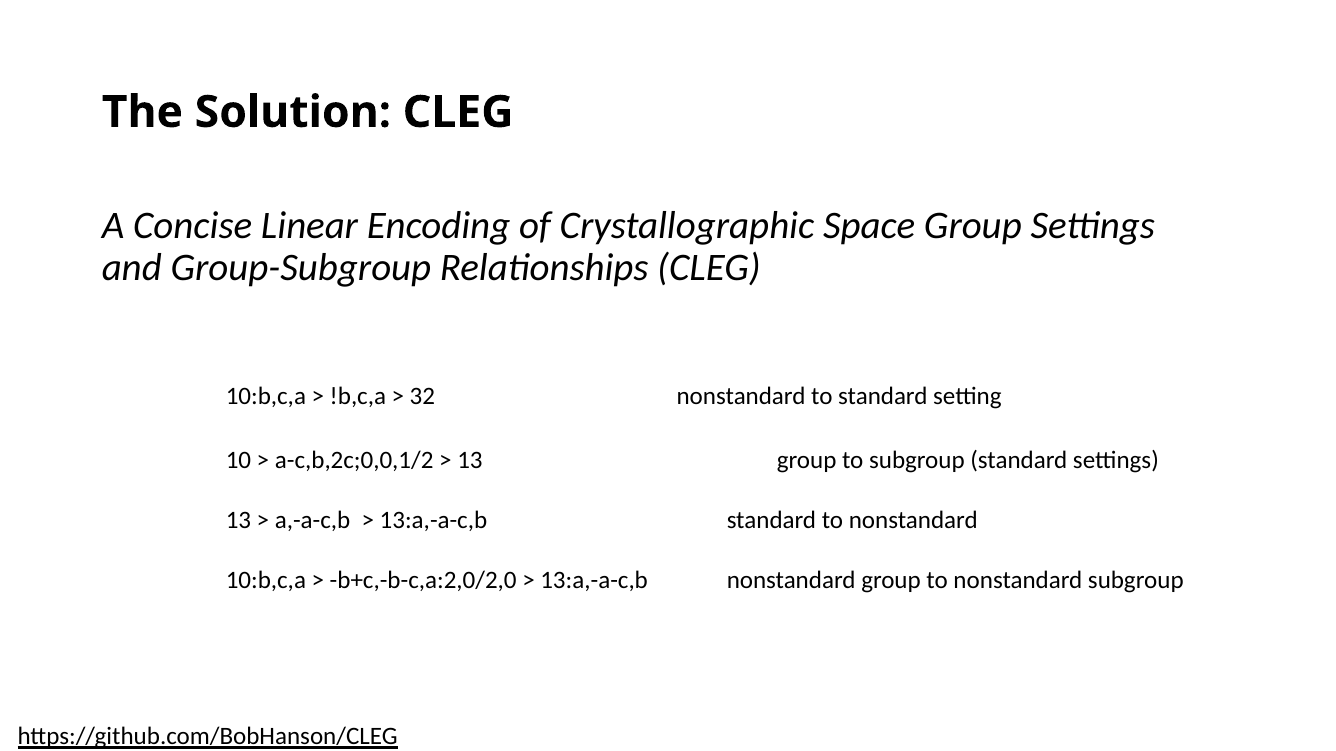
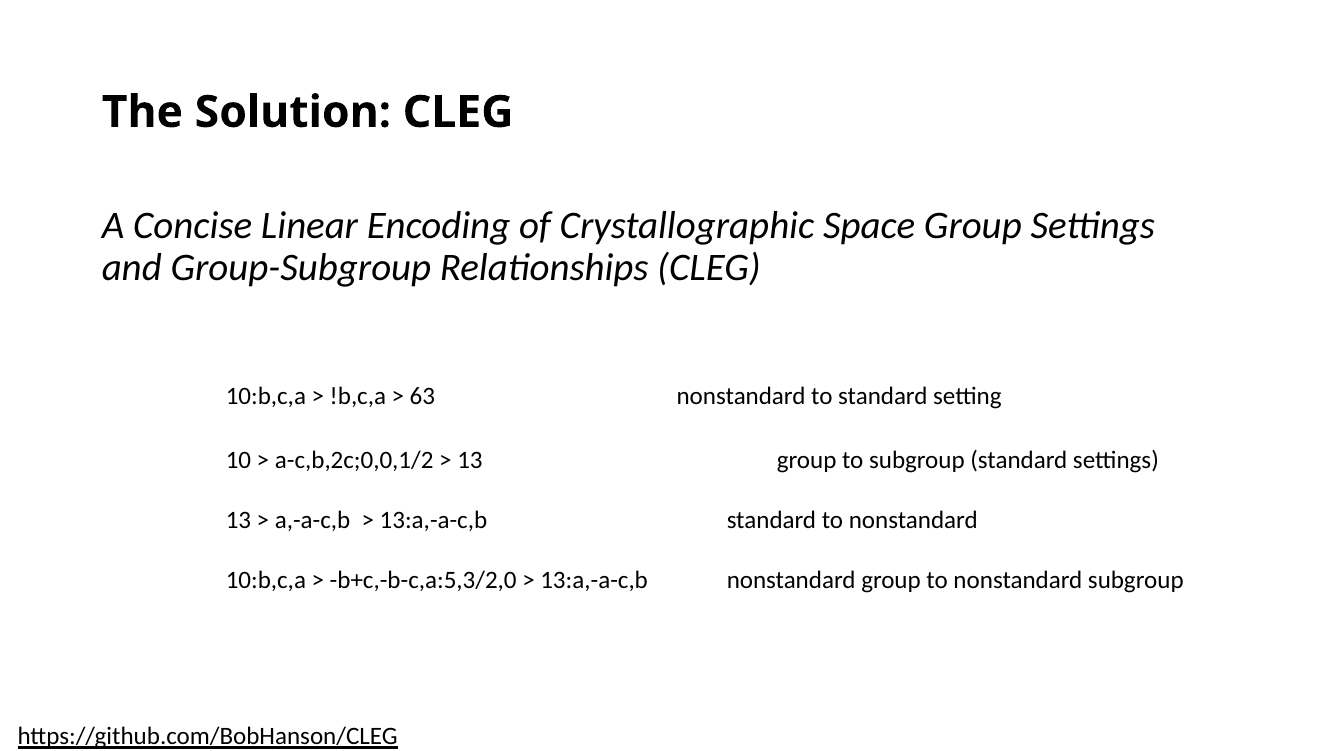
32: 32 -> 63
b+c,-b-c,a:2,0/2,0: b+c,-b-c,a:2,0/2,0 -> b+c,-b-c,a:5,3/2,0
